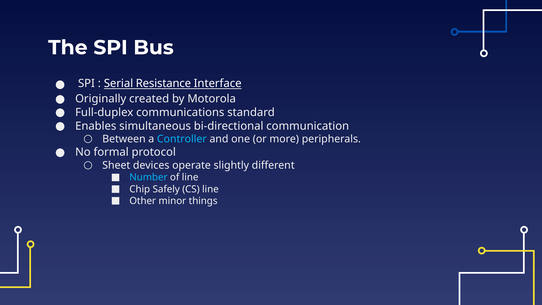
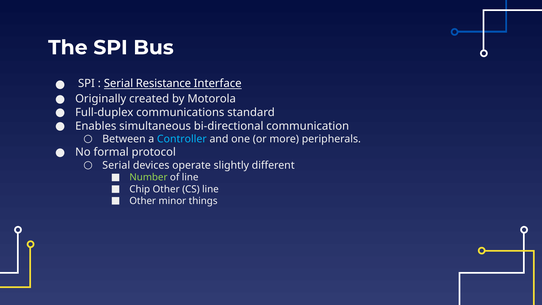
Sheet at (116, 165): Sheet -> Serial
Number colour: light blue -> light green
Chip Safely: Safely -> Other
